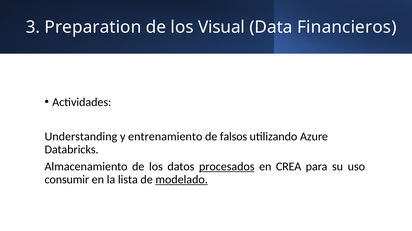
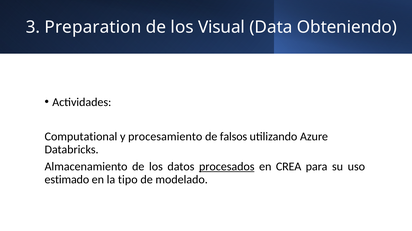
Financieros: Financieros -> Obteniendo
Understanding: Understanding -> Computational
entrenamiento: entrenamiento -> procesamiento
consumir: consumir -> estimado
lista: lista -> tipo
modelado underline: present -> none
